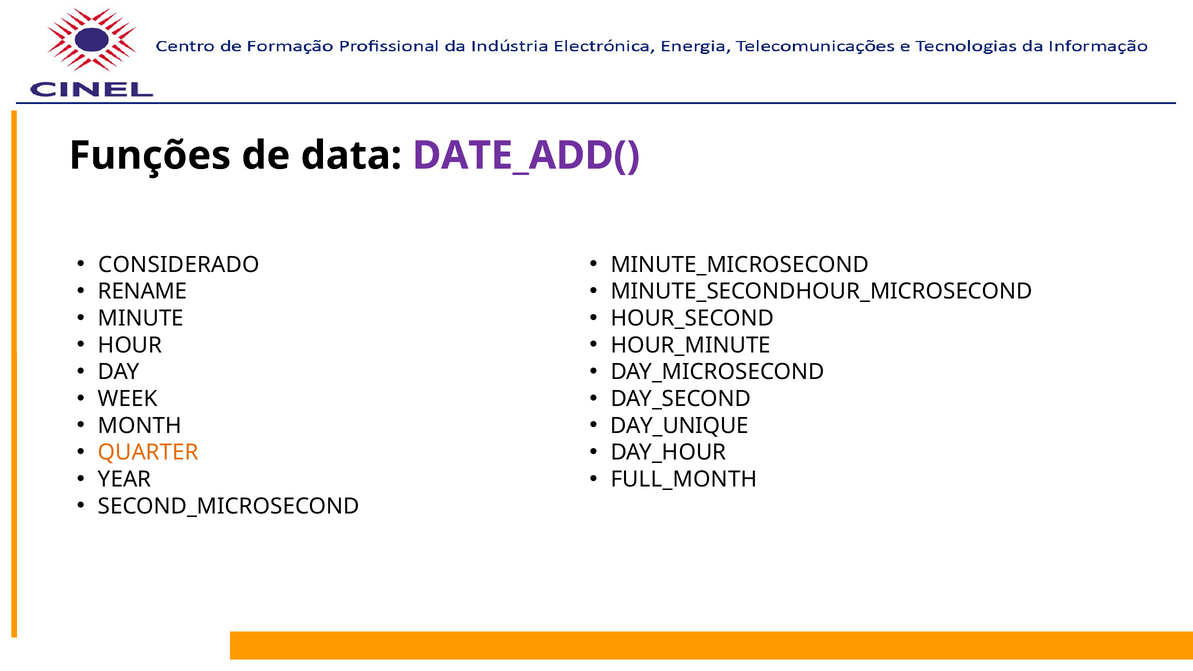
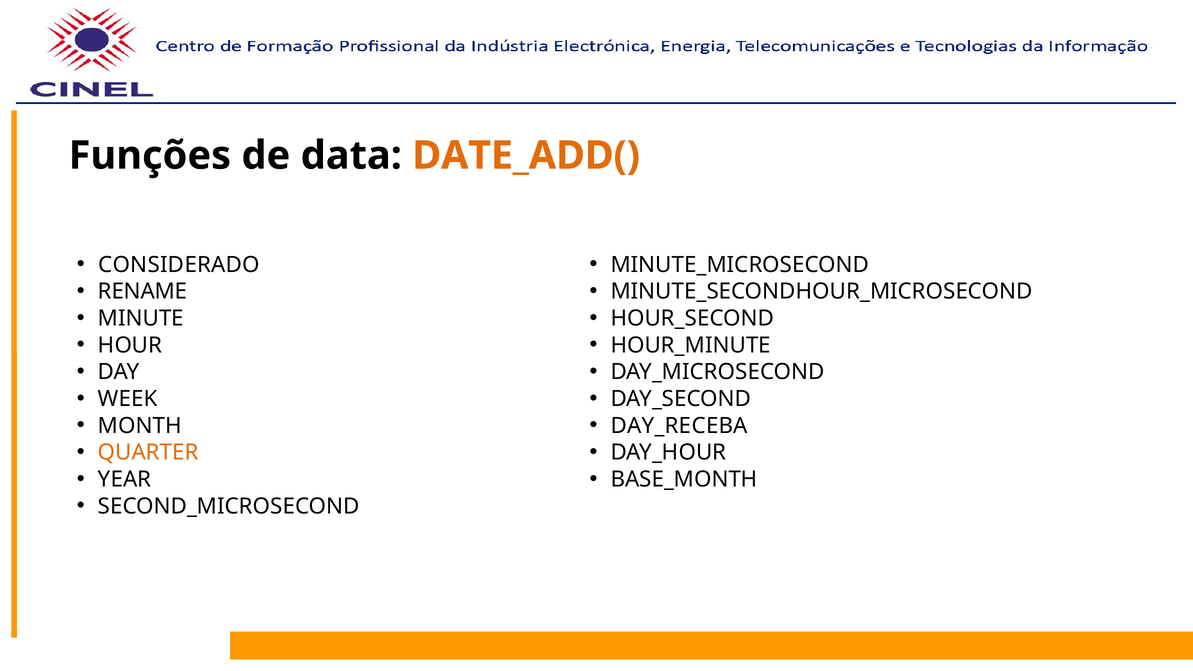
DATE_ADD( colour: purple -> orange
DAY_UNIQUE: DAY_UNIQUE -> DAY_RECEBA
FULL_MONTH: FULL_MONTH -> BASE_MONTH
